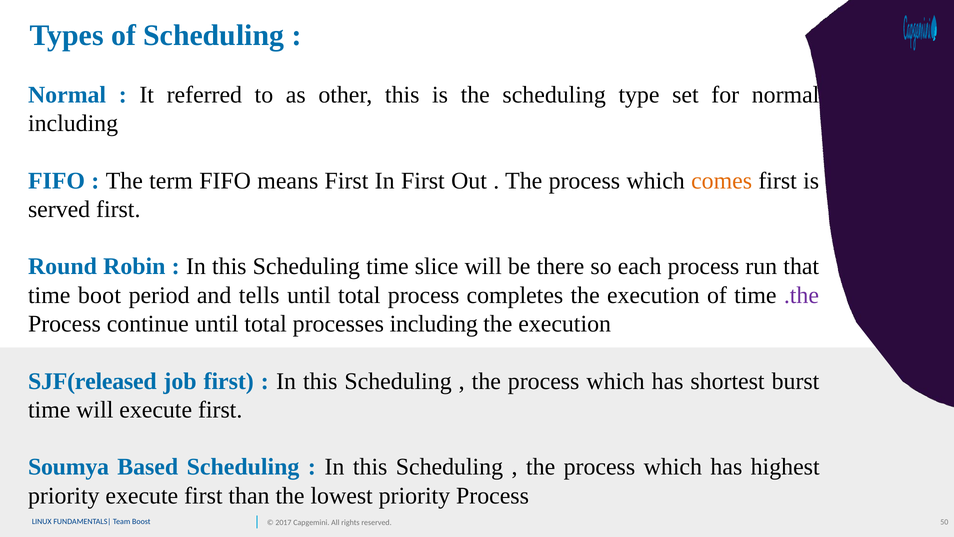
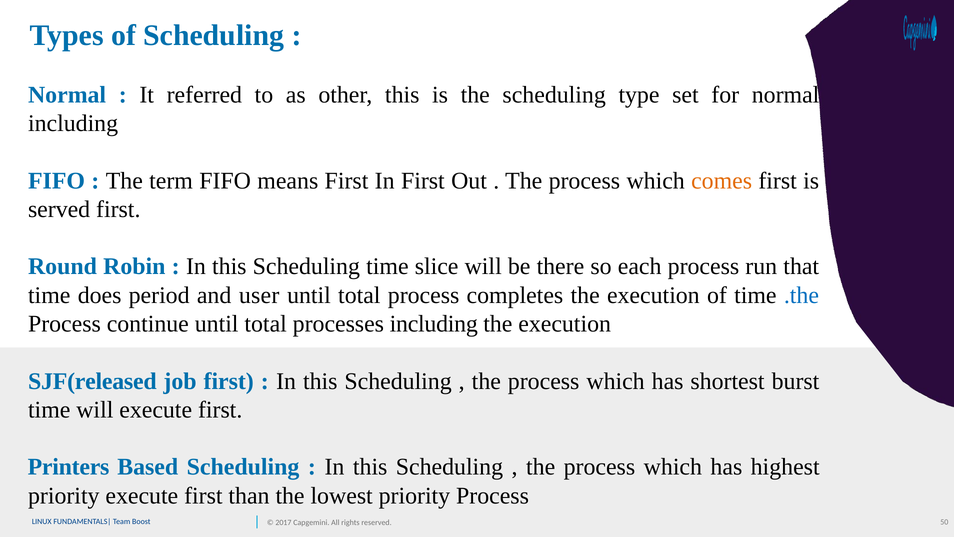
boot: boot -> does
tells: tells -> user
.the colour: purple -> blue
Soumya: Soumya -> Printers
